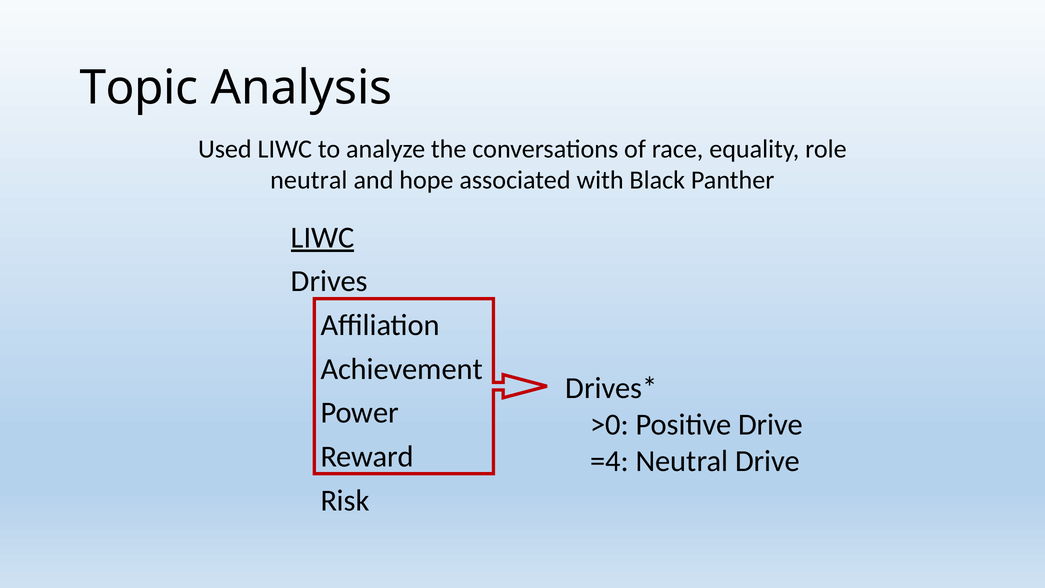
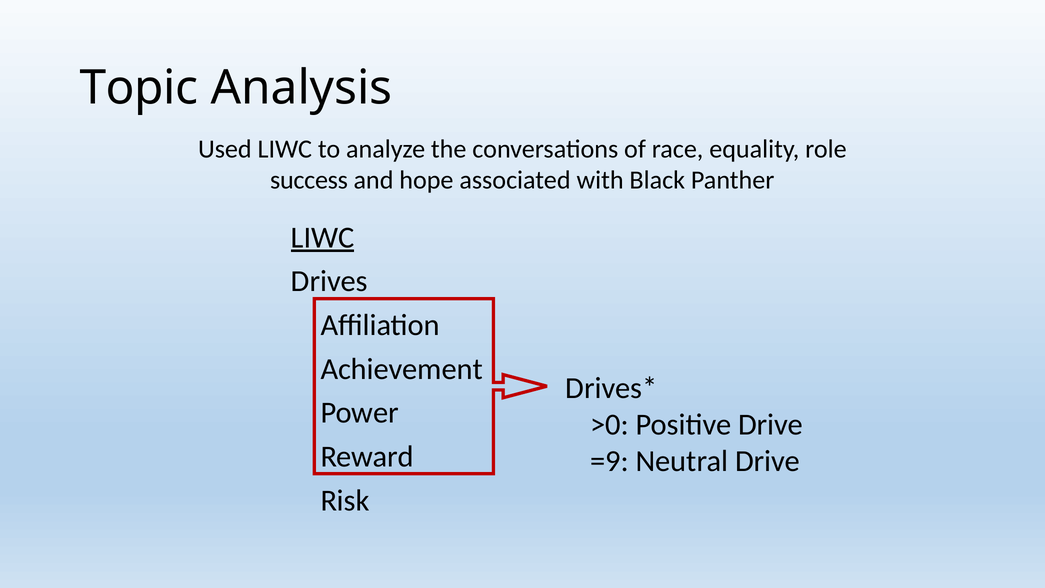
neutral at (309, 180): neutral -> success
=4: =4 -> =9
